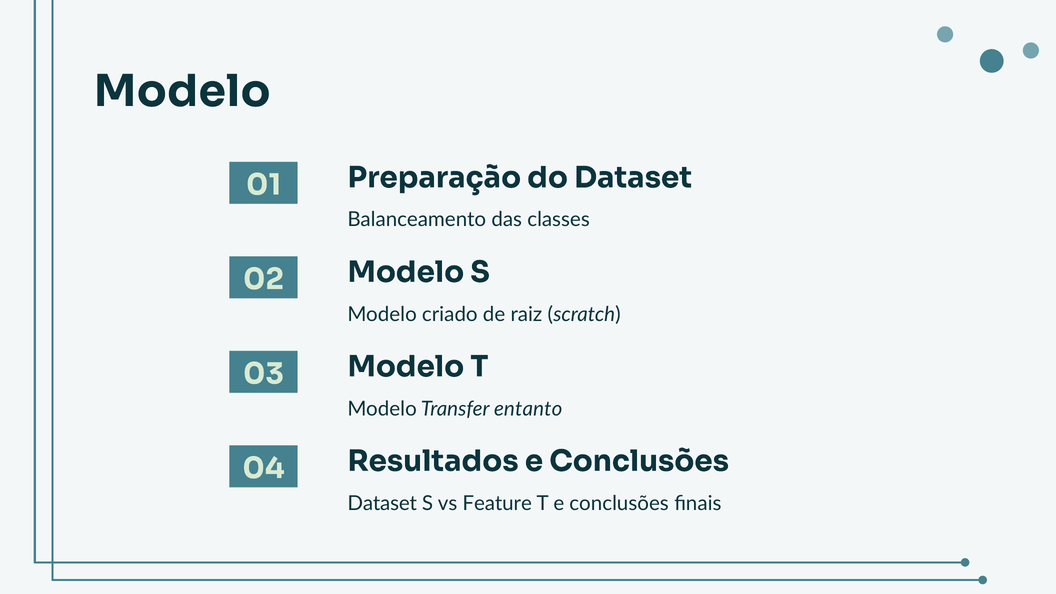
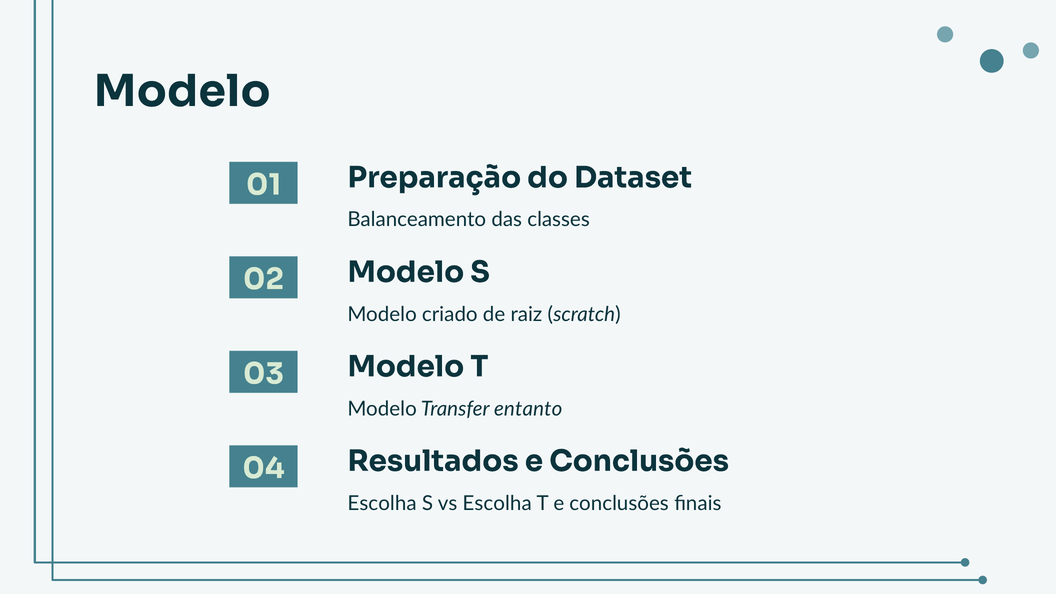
Dataset at (382, 503): Dataset -> Escolha
vs Feature: Feature -> Escolha
